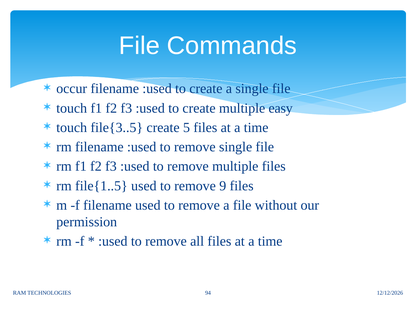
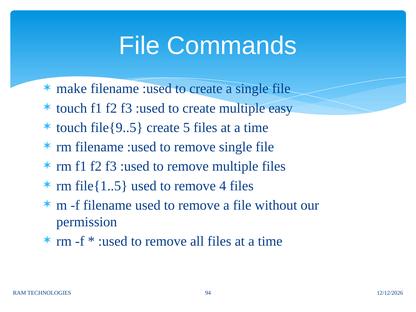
occur: occur -> make
file{3..5: file{3..5 -> file{9..5
9: 9 -> 4
